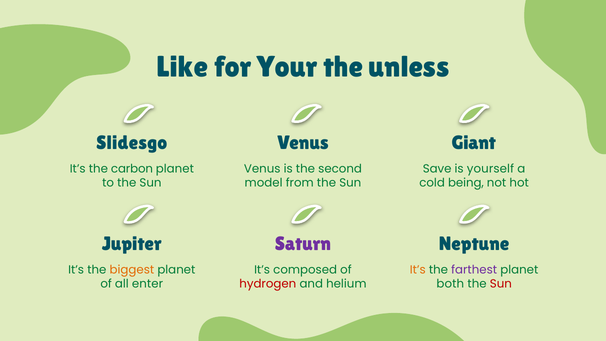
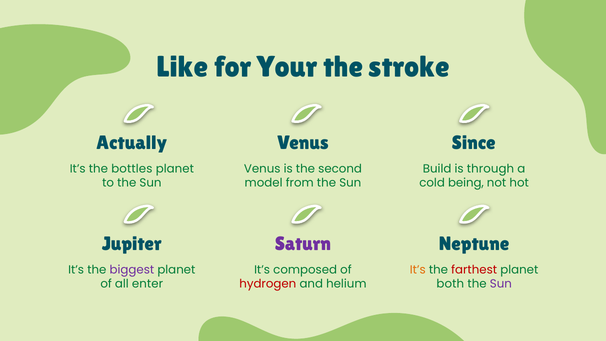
unless: unless -> stroke
Slidesgo: Slidesgo -> Actually
Giant: Giant -> Since
carbon: carbon -> bottles
Save: Save -> Build
yourself: yourself -> through
biggest colour: orange -> purple
farthest colour: purple -> red
Sun at (501, 284) colour: red -> purple
